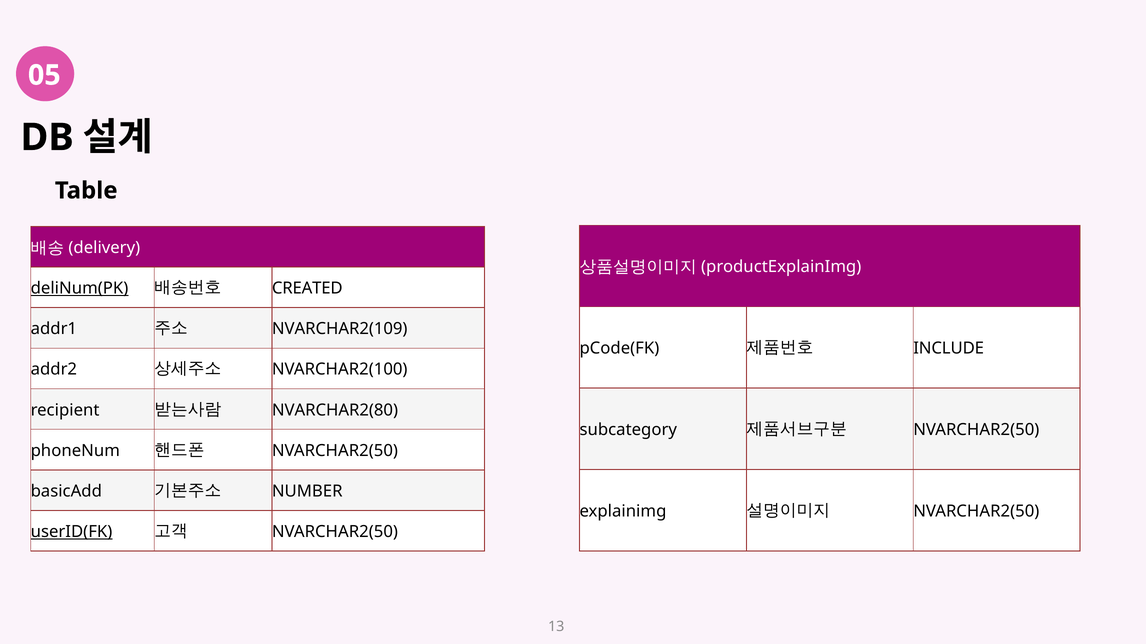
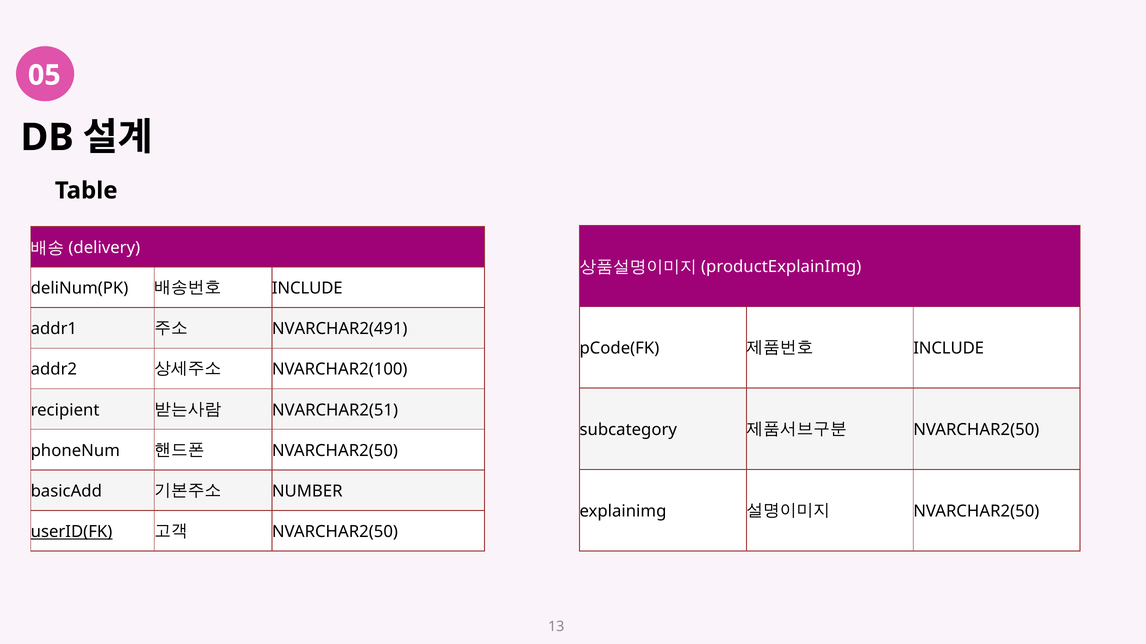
deliNum(PK underline: present -> none
CREATED at (307, 289): CREATED -> INCLUDE
NVARCHAR2(109: NVARCHAR2(109 -> NVARCHAR2(491
NVARCHAR2(80: NVARCHAR2(80 -> NVARCHAR2(51
